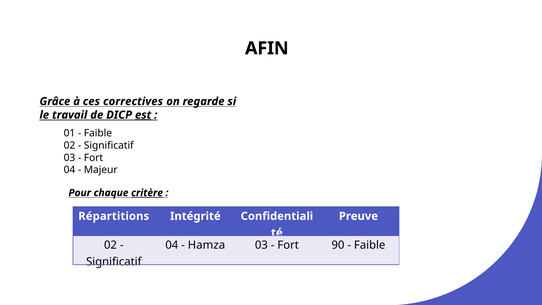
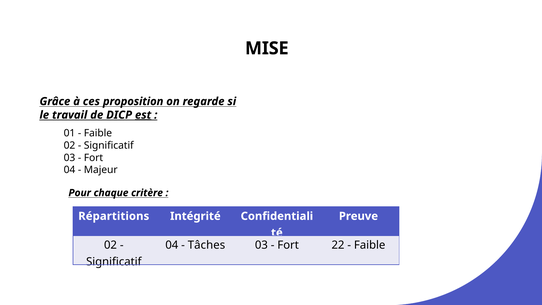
AFIN: AFIN -> MISE
correctives: correctives -> proposition
critère underline: present -> none
Hamza: Hamza -> Tâches
90: 90 -> 22
